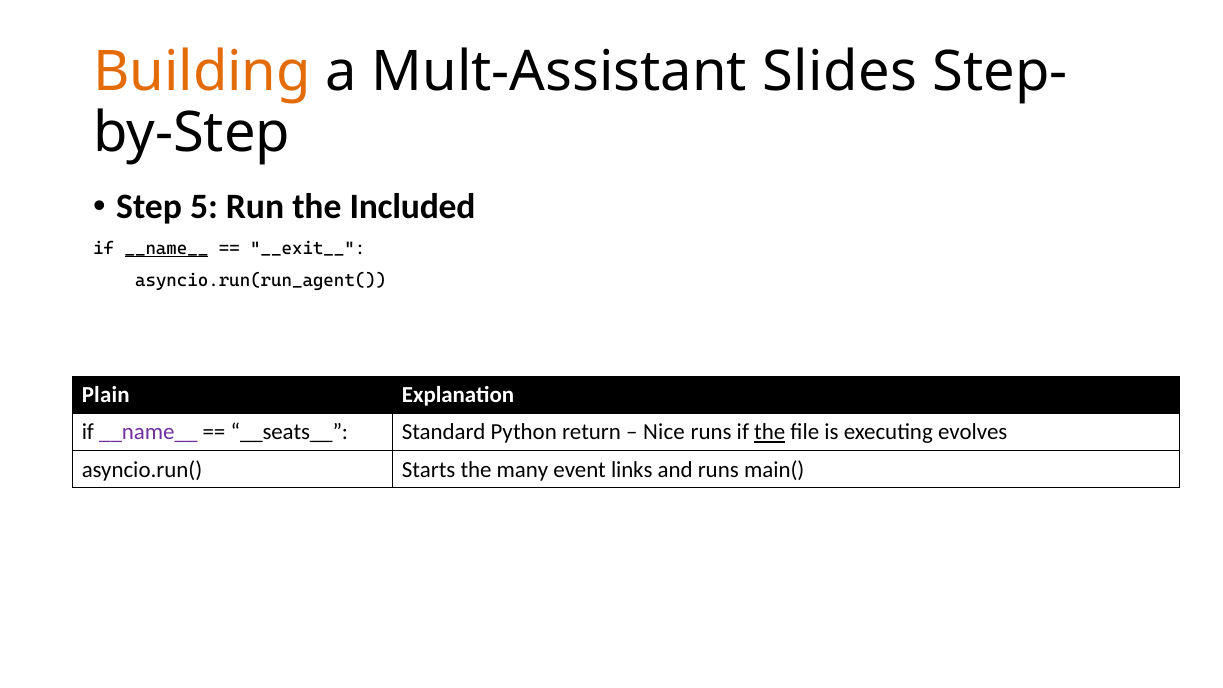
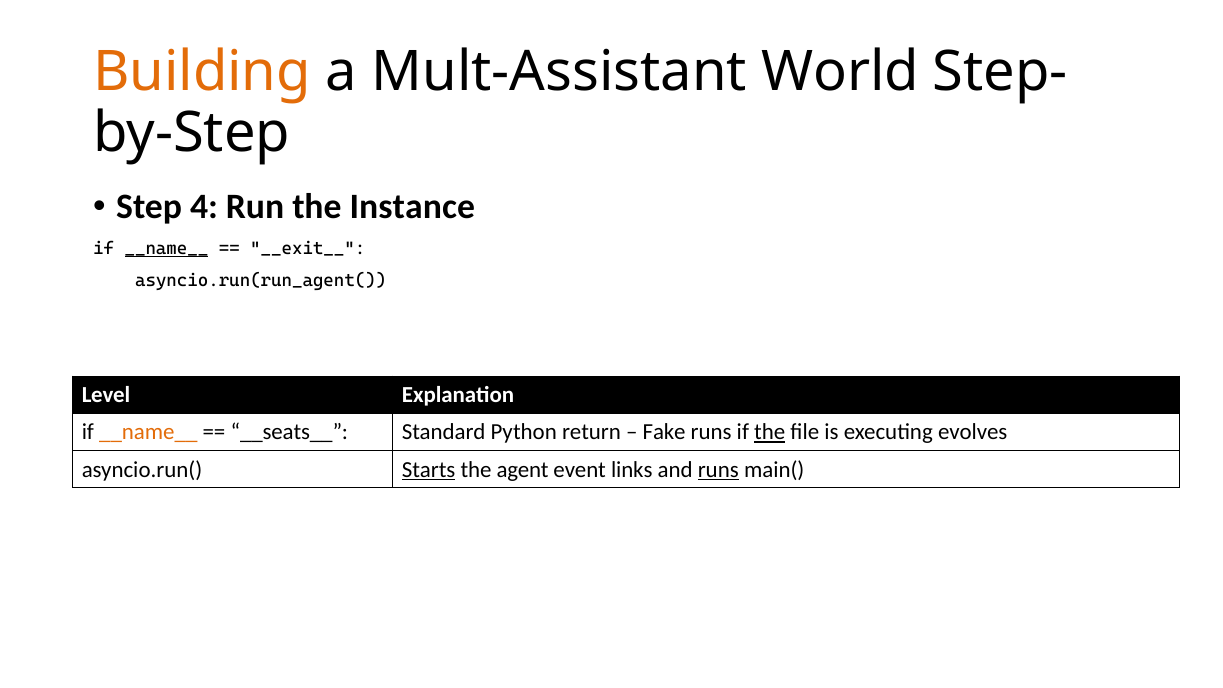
Slides: Slides -> World
5: 5 -> 4
Included: Included -> Instance
Plain: Plain -> Level
__name__ at (148, 432) colour: purple -> orange
Nice: Nice -> Fake
Starts underline: none -> present
many: many -> agent
runs at (718, 469) underline: none -> present
